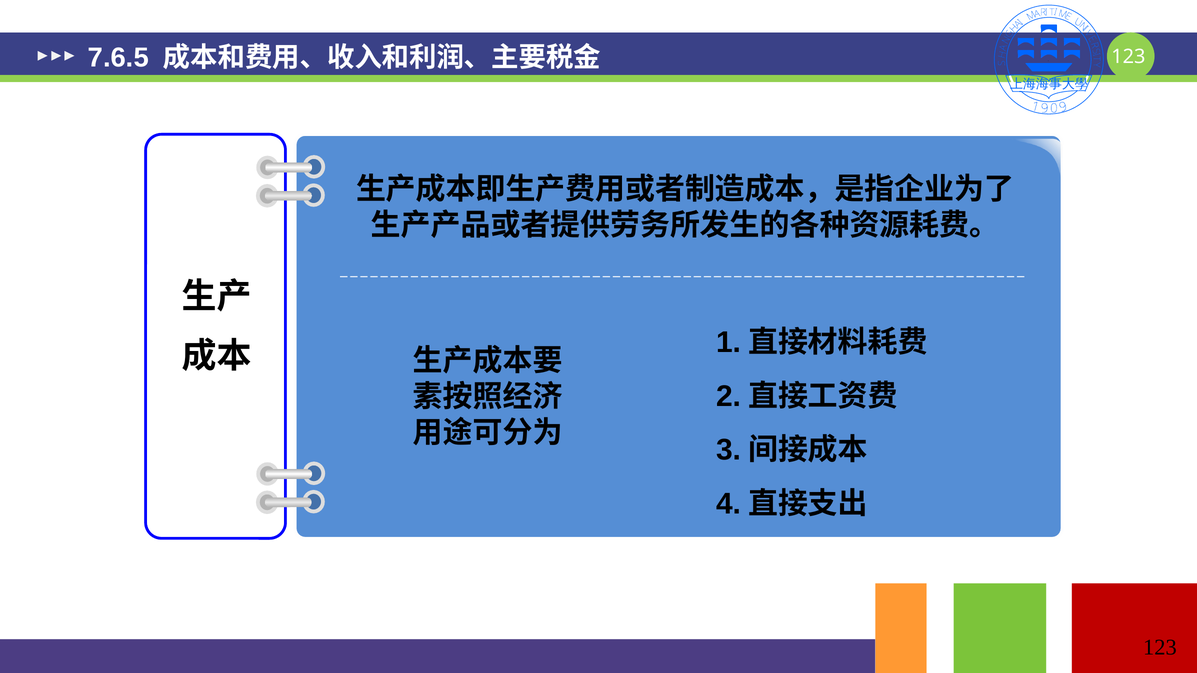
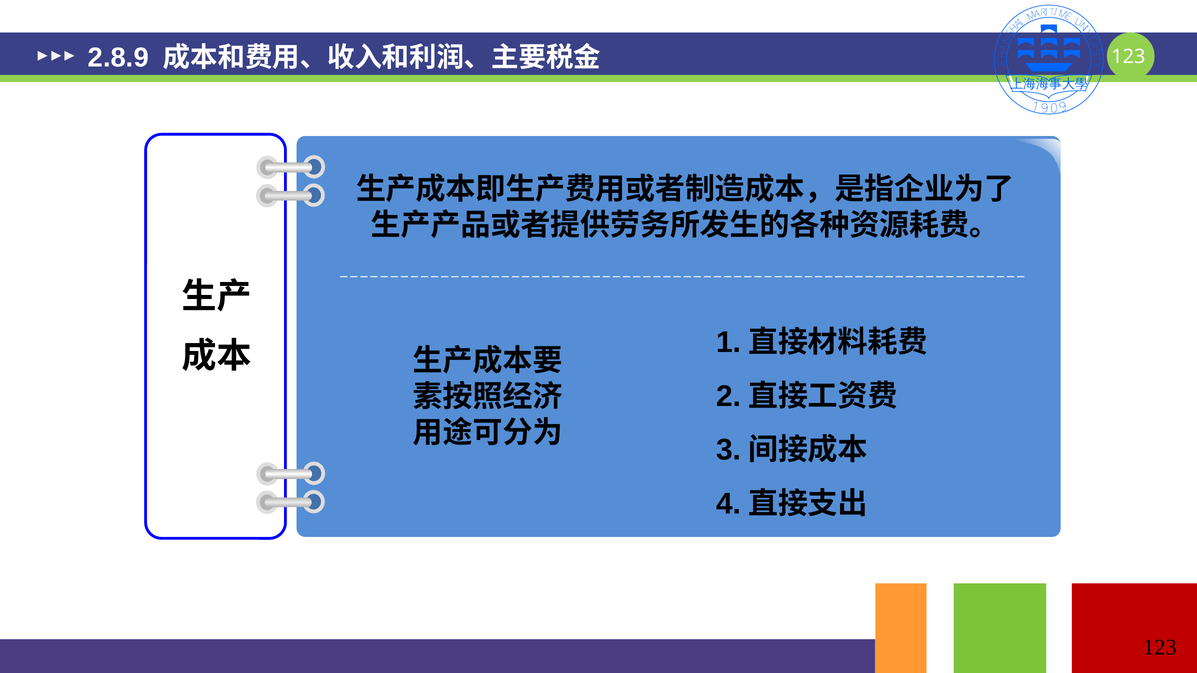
7.6.5: 7.6.5 -> 2.8.9
